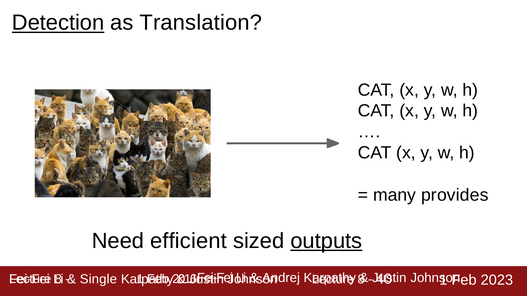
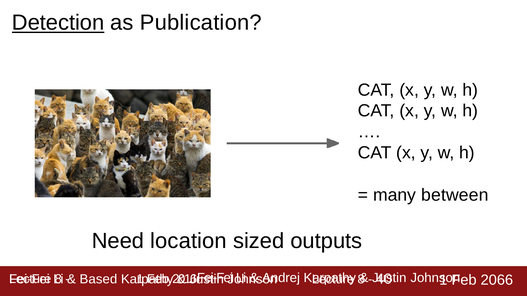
Translation: Translation -> Publication
provides: provides -> between
efficient: efficient -> location
outputs underline: present -> none
Single: Single -> Based
2023: 2023 -> 2066
